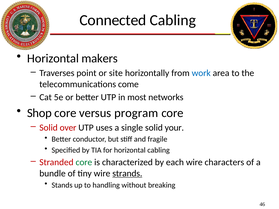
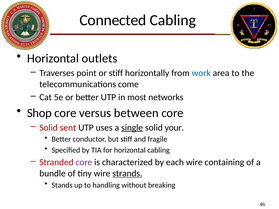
makers: makers -> outlets
or site: site -> stiff
program: program -> between
over: over -> sent
single underline: none -> present
core at (84, 162) colour: green -> purple
characters: characters -> containing
